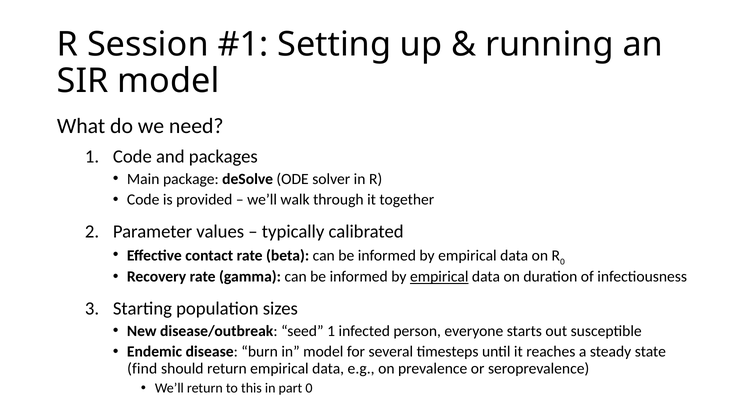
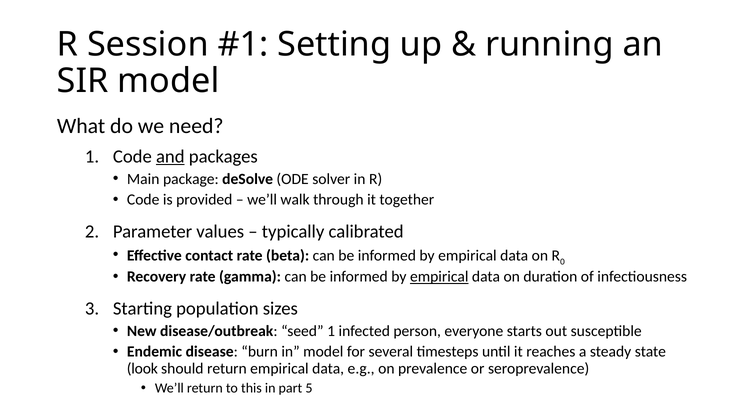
and underline: none -> present
find: find -> look
part 0: 0 -> 5
